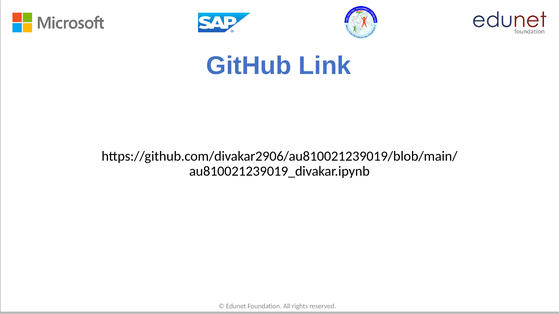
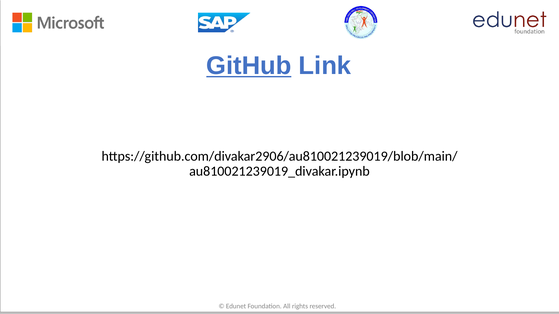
GitHub underline: none -> present
